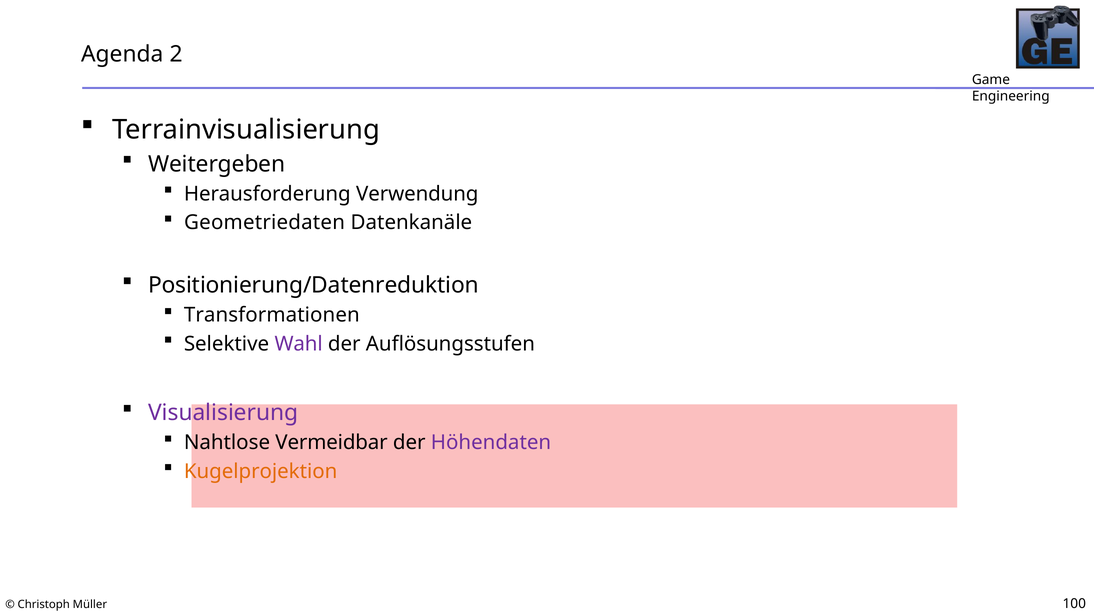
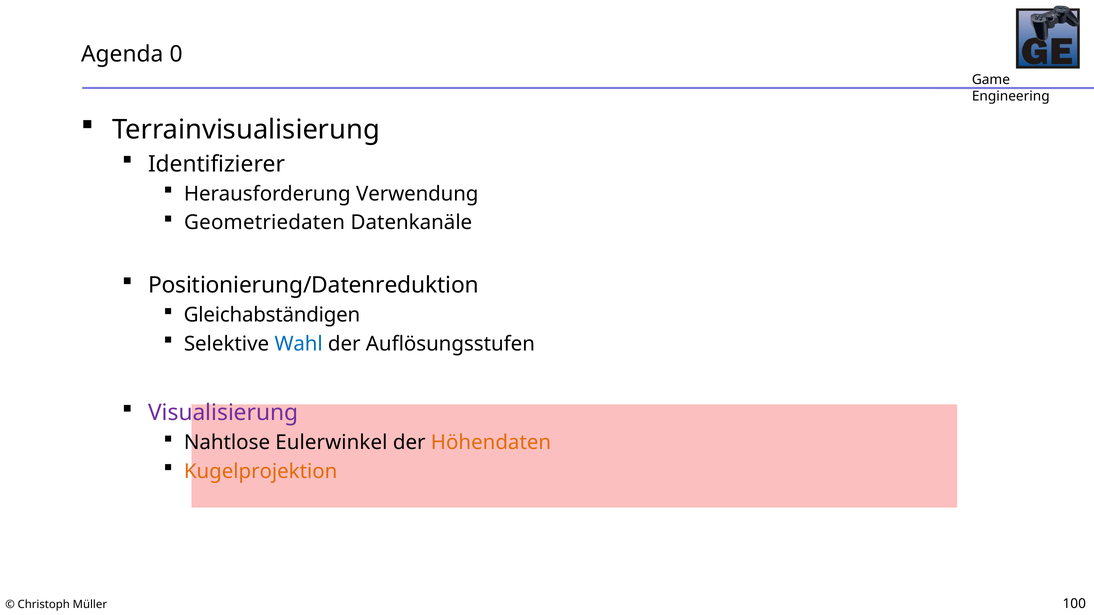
2: 2 -> 0
Weitergeben: Weitergeben -> Identifizierer
Transformationen: Transformationen -> Gleichabständigen
Wahl colour: purple -> blue
Vermeidbar: Vermeidbar -> Eulerwinkel
Höhendaten colour: purple -> orange
